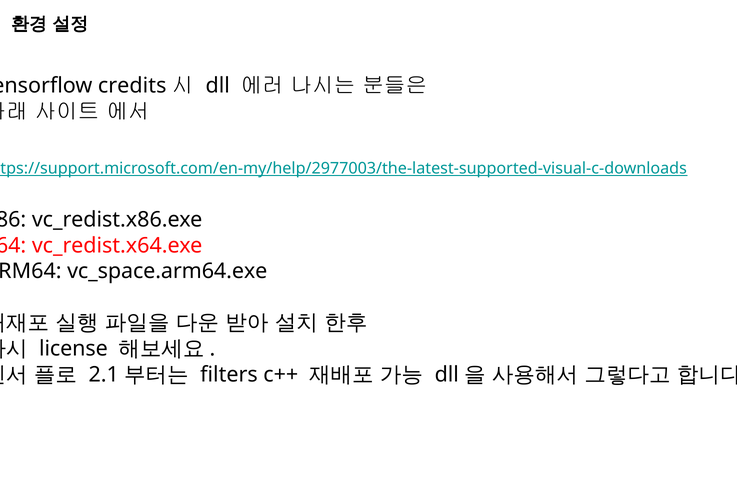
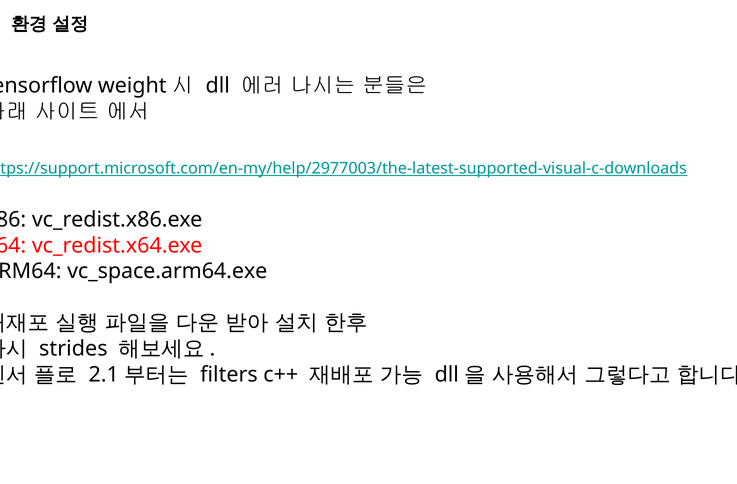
credits: credits -> weight
license: license -> strides
